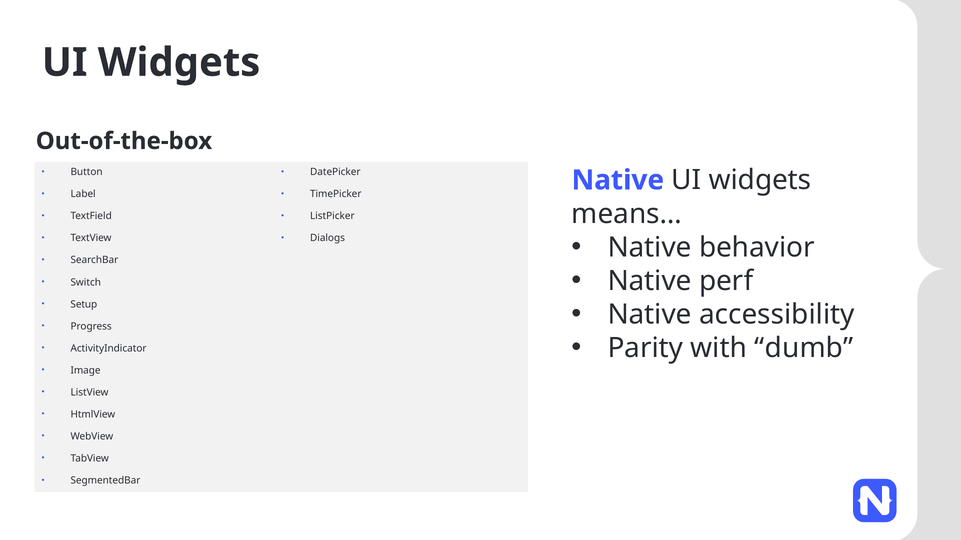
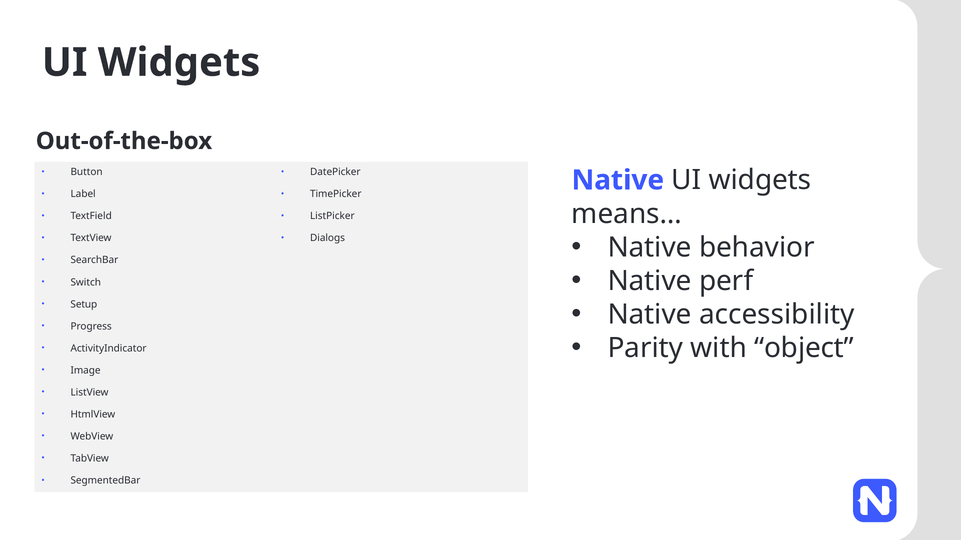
dumb: dumb -> object
